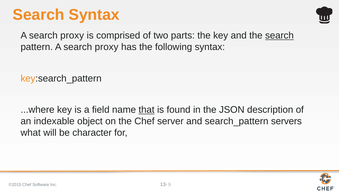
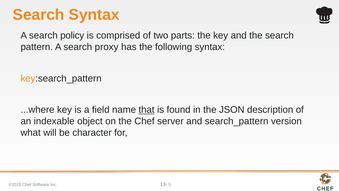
proxy at (72, 36): proxy -> policy
search at (279, 36) underline: present -> none
servers: servers -> version
